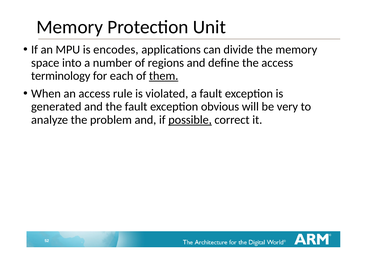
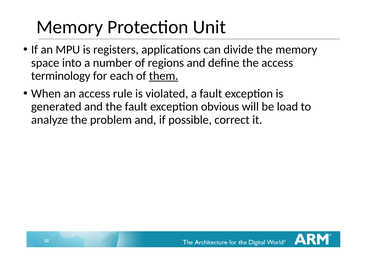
encodes: encodes -> registers
very: very -> load
possible underline: present -> none
